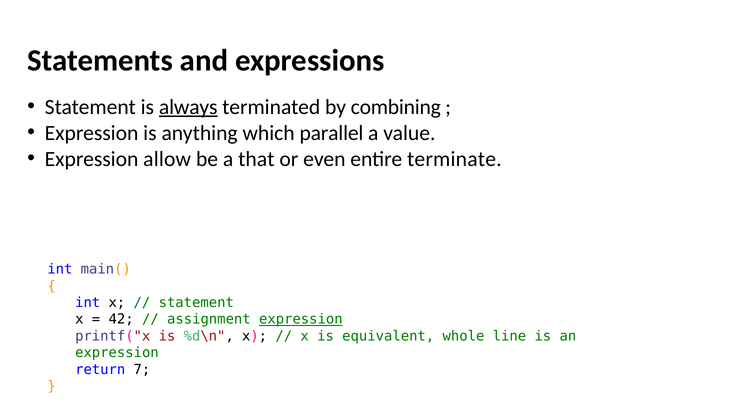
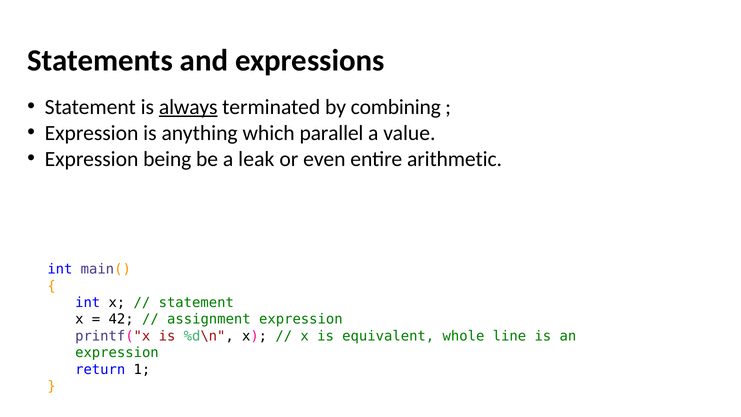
allow: allow -> being
that: that -> leak
terminate: terminate -> arithmetic
expression at (301, 319) underline: present -> none
7: 7 -> 1
